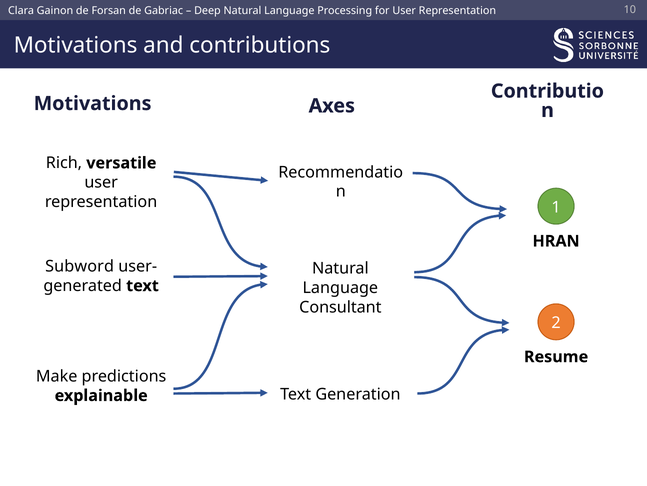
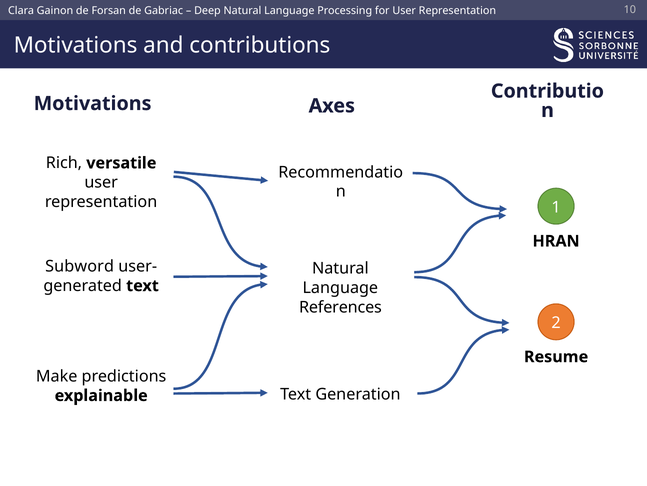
Consultant: Consultant -> References
